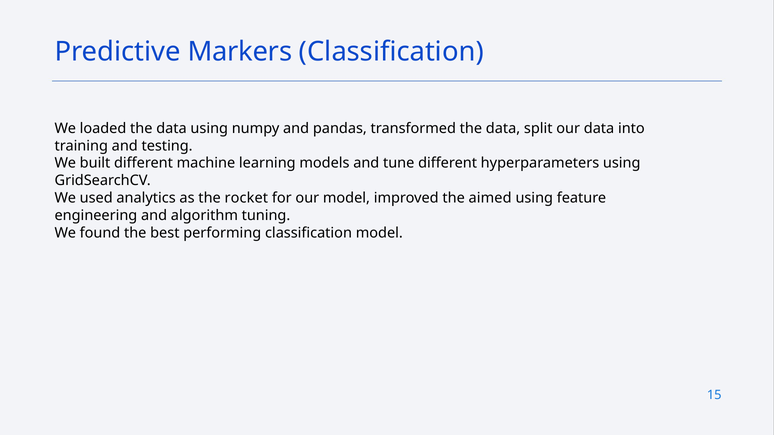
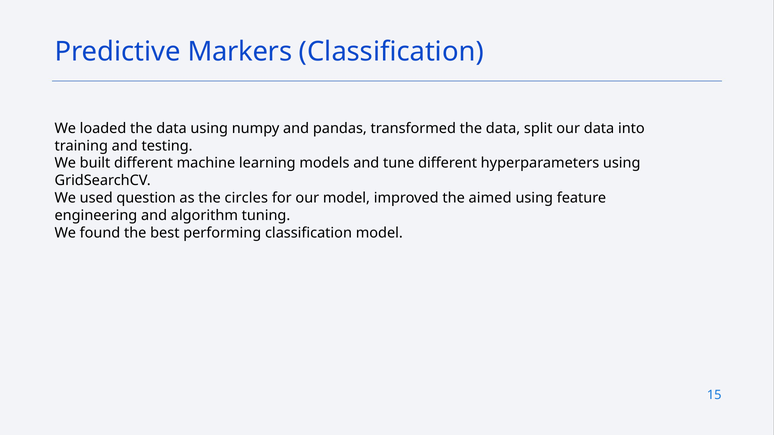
analytics: analytics -> question
rocket: rocket -> circles
